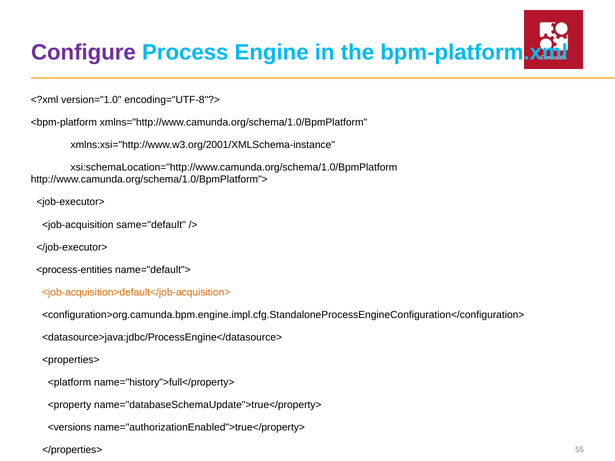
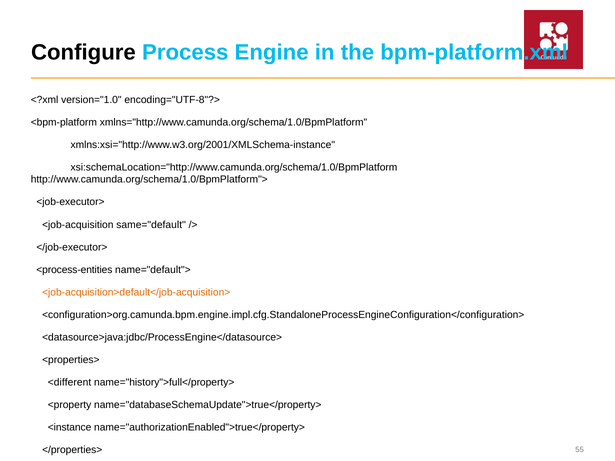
Configure colour: purple -> black
<platform: <platform -> <different
<versions: <versions -> <instance
